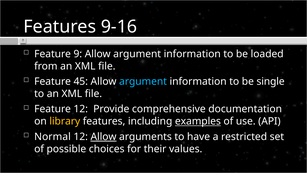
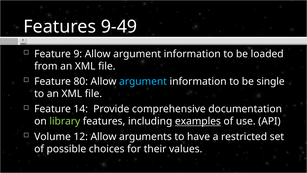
9-16: 9-16 -> 9-49
45: 45 -> 80
Feature 12: 12 -> 14
library colour: yellow -> light green
Normal: Normal -> Volume
Allow at (104, 136) underline: present -> none
